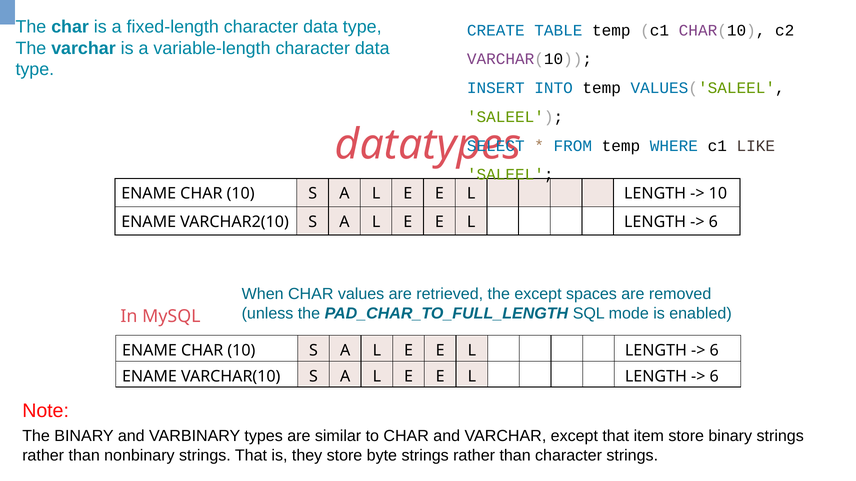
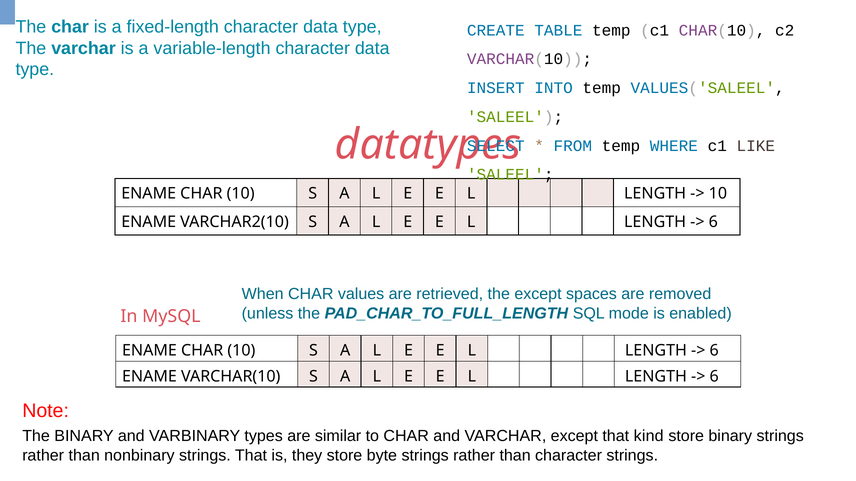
item: item -> kind
